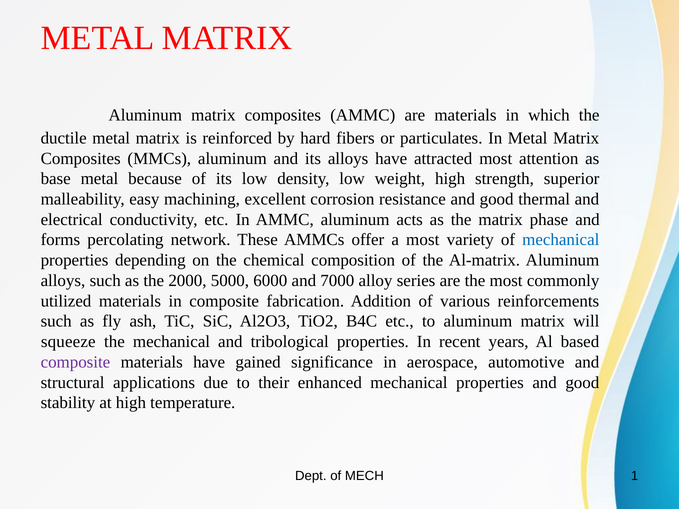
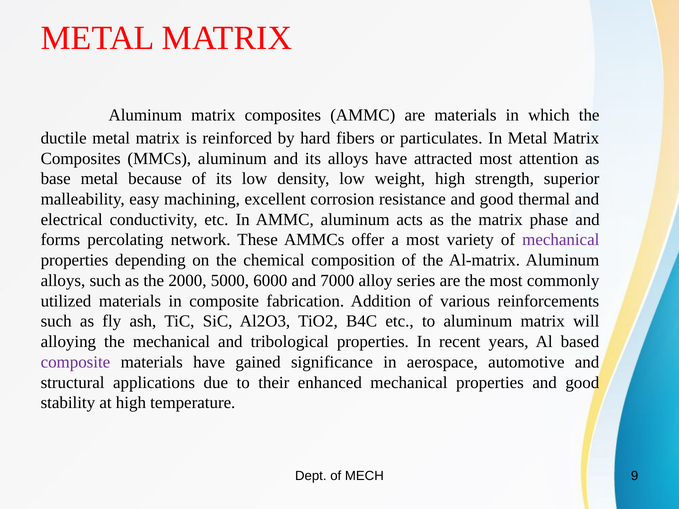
mechanical at (561, 240) colour: blue -> purple
squeeze: squeeze -> alloying
1: 1 -> 9
